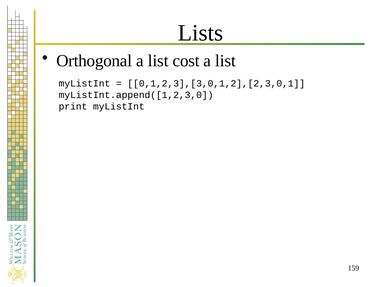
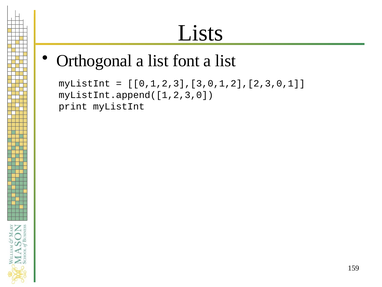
cost: cost -> font
